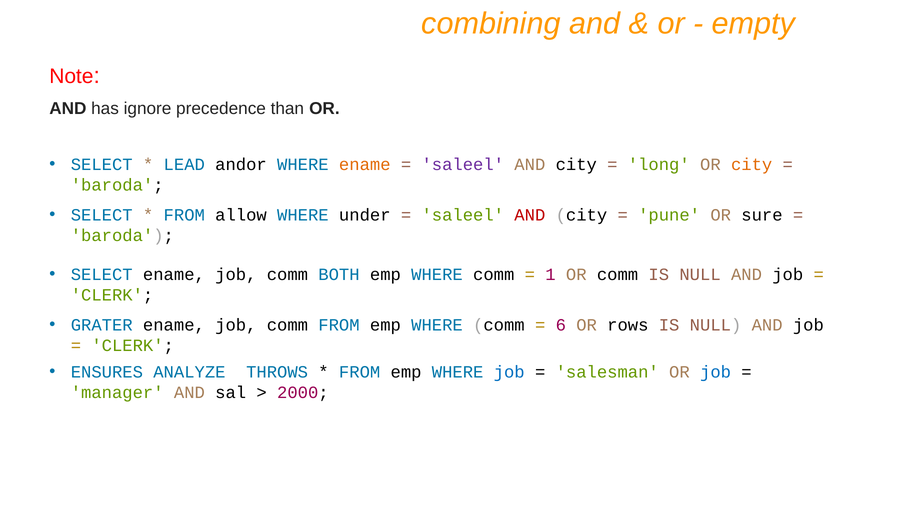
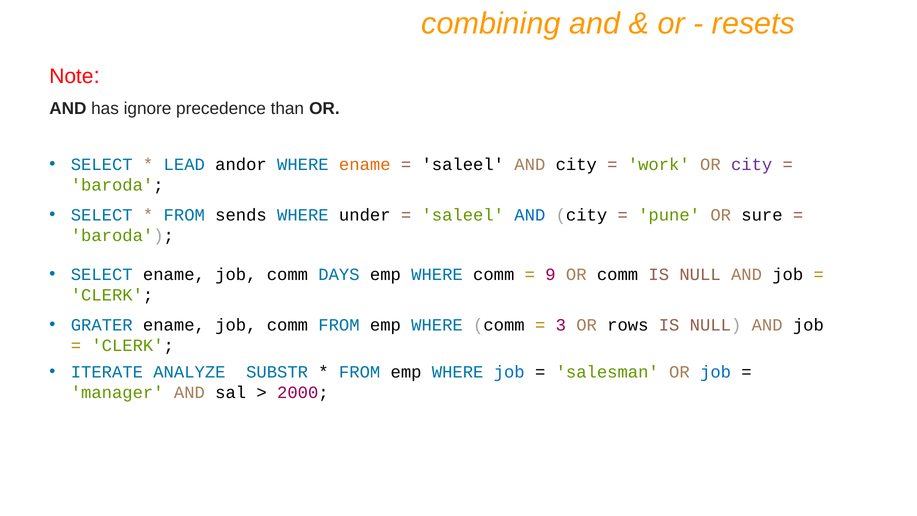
empty: empty -> resets
saleel at (463, 164) colour: purple -> black
long: long -> work
city at (752, 164) colour: orange -> purple
allow: allow -> sends
AND at (530, 215) colour: red -> blue
BOTH: BOTH -> DAYS
1: 1 -> 9
6: 6 -> 3
ENSURES: ENSURES -> ITERATE
THROWS: THROWS -> SUBSTR
